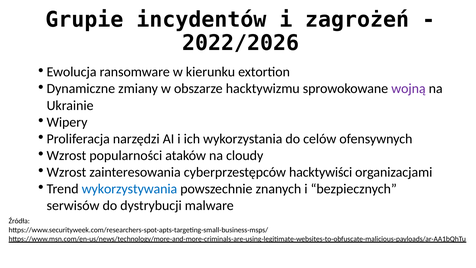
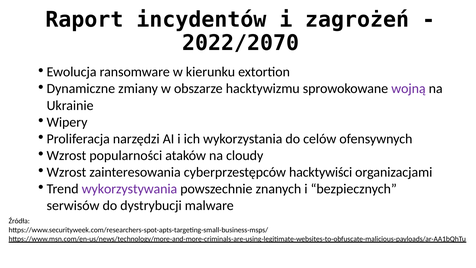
Grupie: Grupie -> Raport
2022/2026: 2022/2026 -> 2022/2070
wykorzystywania colour: blue -> purple
